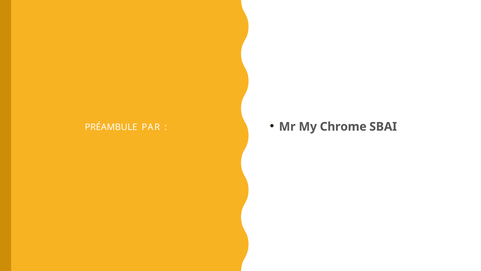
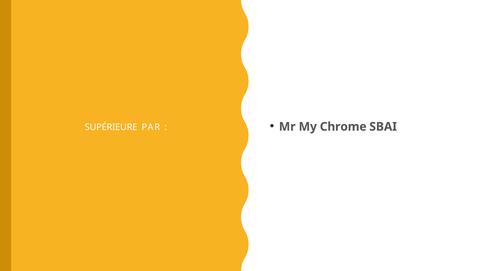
PRÉAMBULE: PRÉAMBULE -> SUPÉRIEURE
